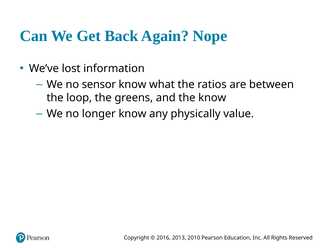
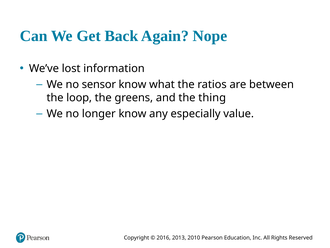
the know: know -> thing
physically: physically -> especially
